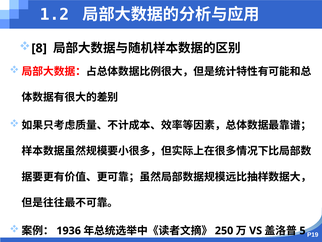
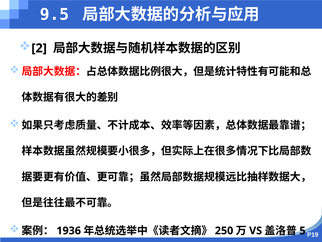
1.2: 1.2 -> 9.5
8: 8 -> 2
